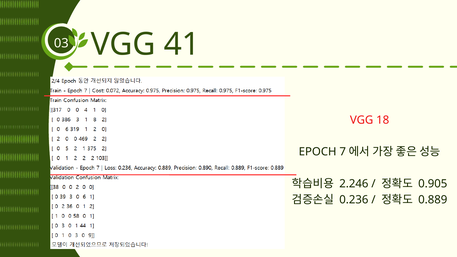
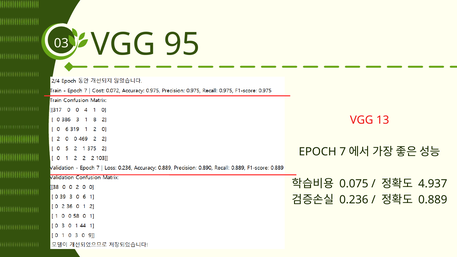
41: 41 -> 95
18: 18 -> 13
2.246: 2.246 -> 0.075
0.905: 0.905 -> 4.937
